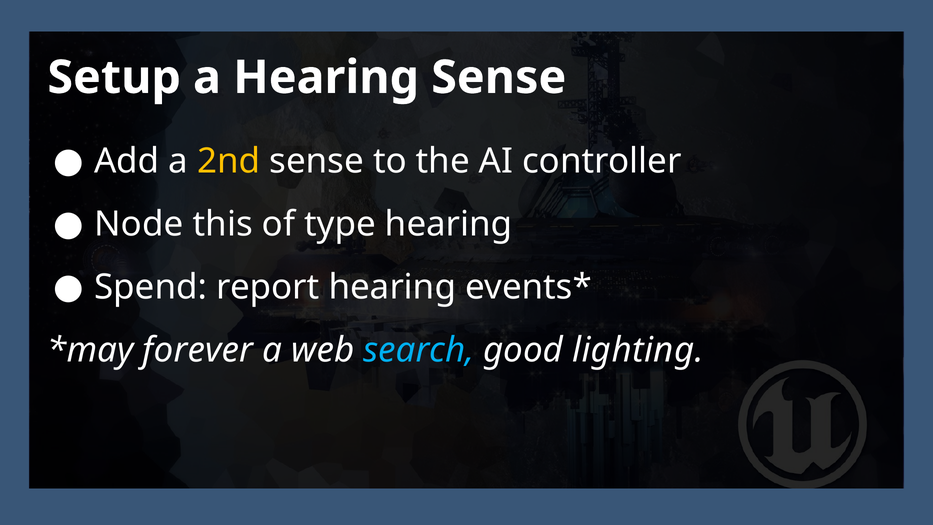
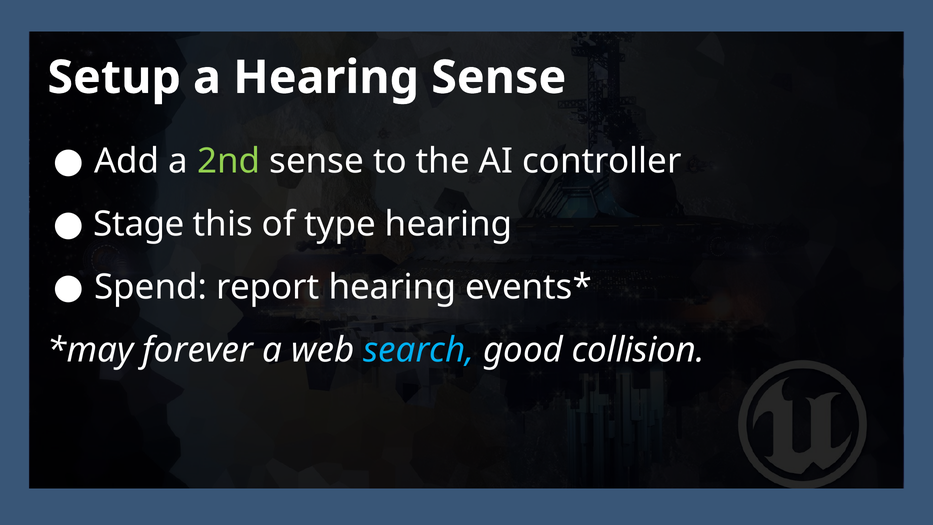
2nd colour: yellow -> light green
Node: Node -> Stage
lighting: lighting -> collision
